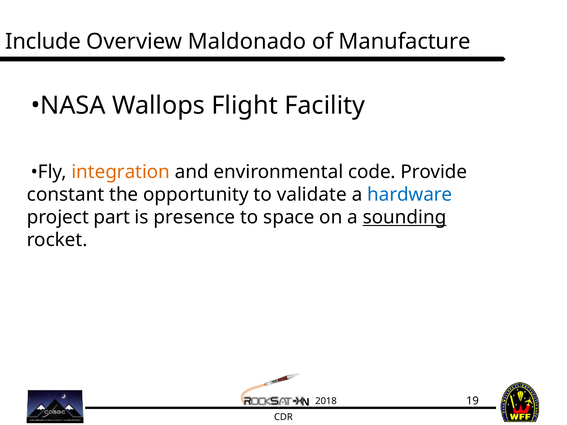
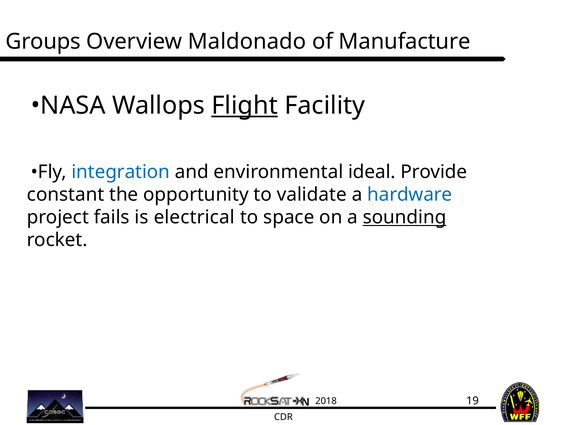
Include: Include -> Groups
Flight underline: none -> present
integration colour: orange -> blue
code: code -> ideal
part: part -> fails
presence: presence -> electrical
